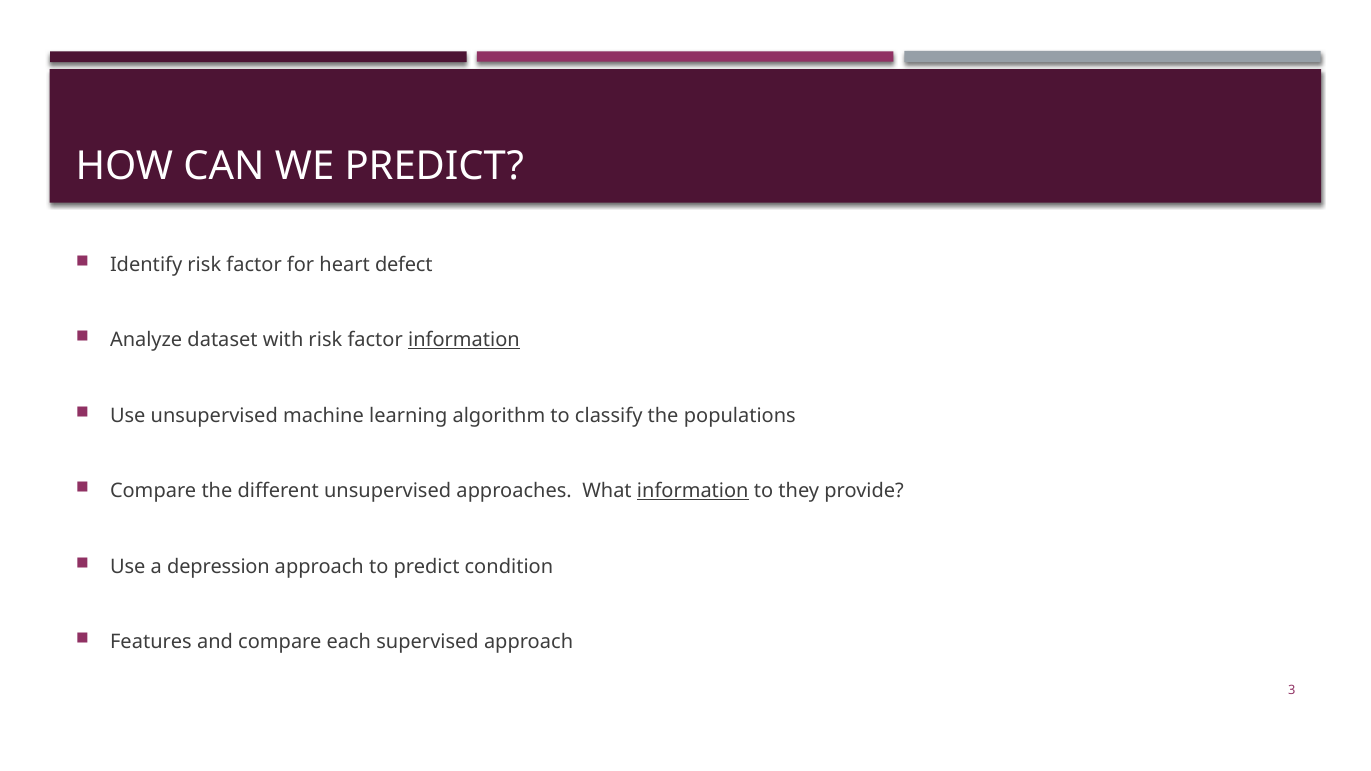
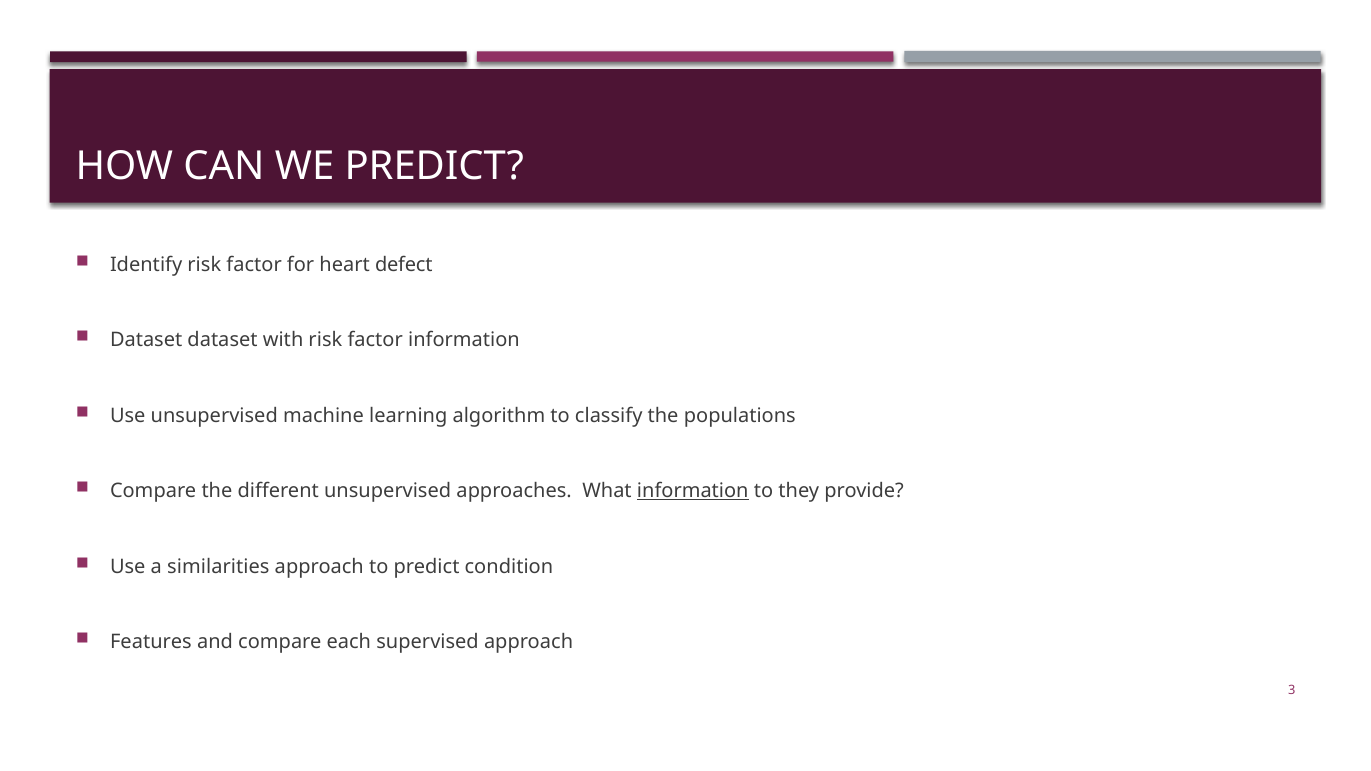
Analyze at (146, 340): Analyze -> Dataset
information at (464, 340) underline: present -> none
depression: depression -> similarities
